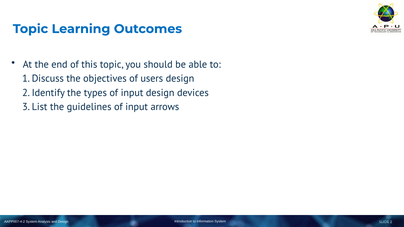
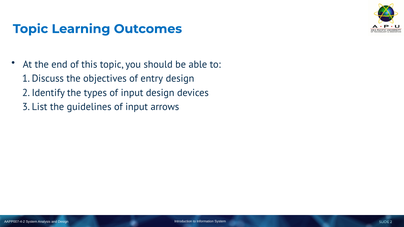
users: users -> entry
